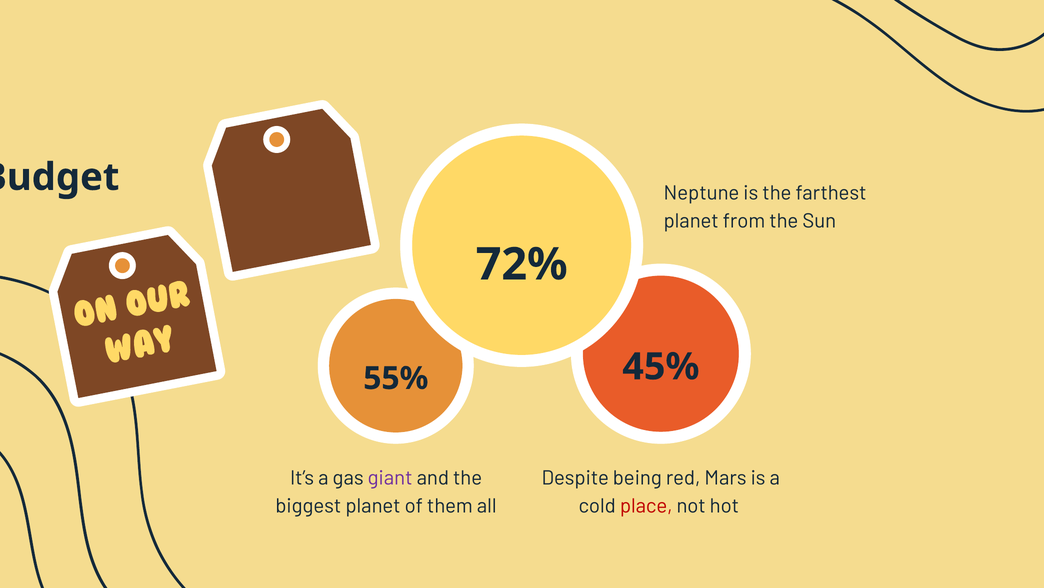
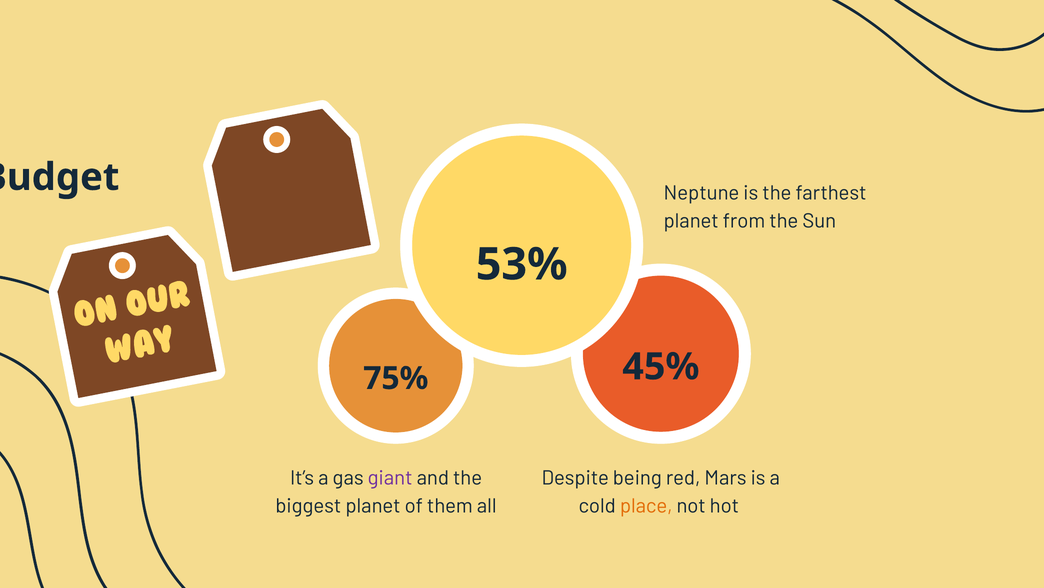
72%: 72% -> 53%
55%: 55% -> 75%
place colour: red -> orange
